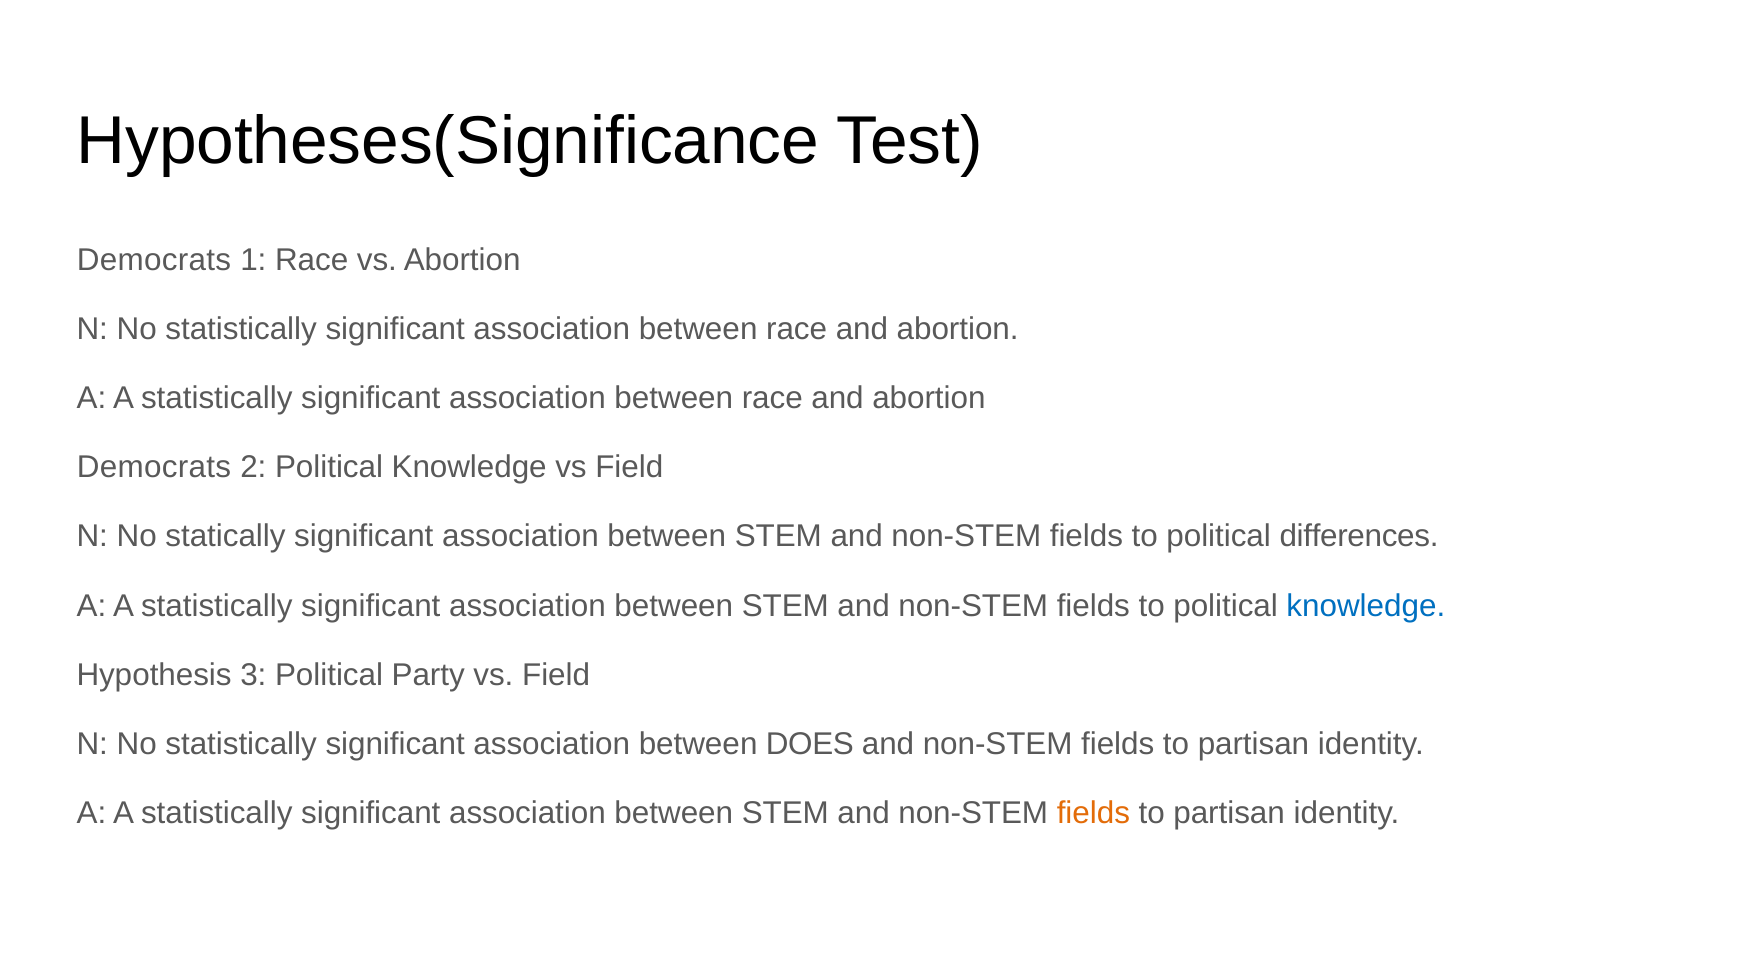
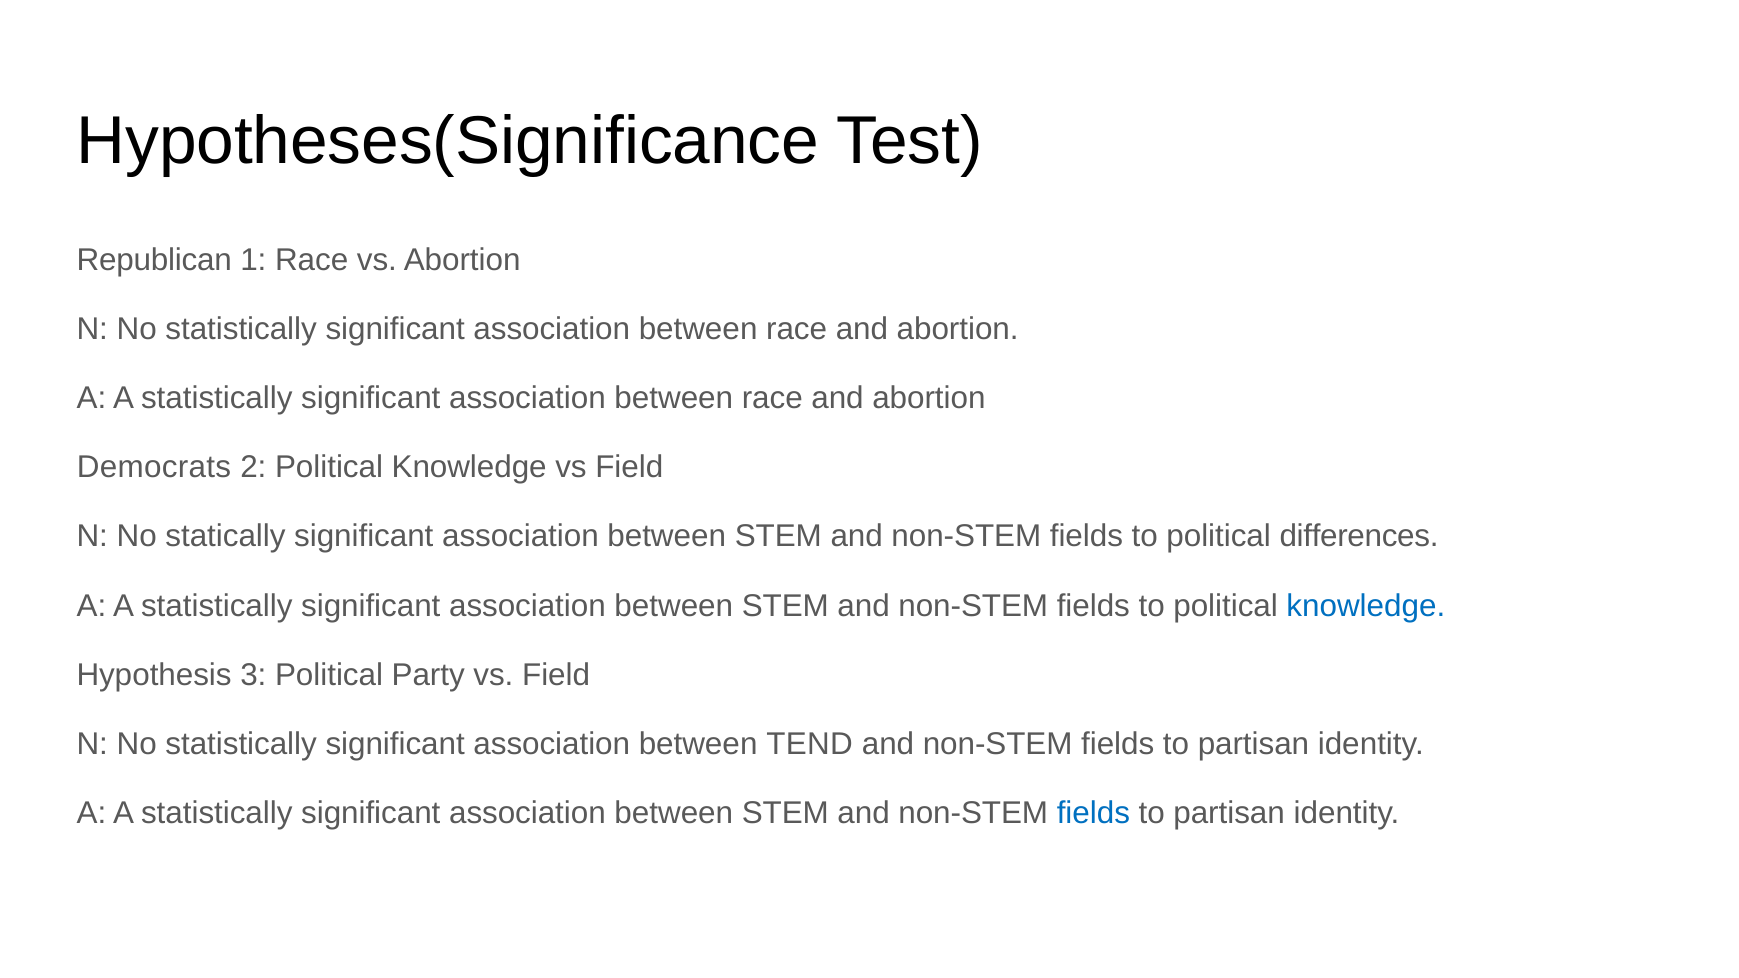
Democrats at (154, 260): Democrats -> Republican
DOES: DOES -> TEND
fields at (1093, 814) colour: orange -> blue
